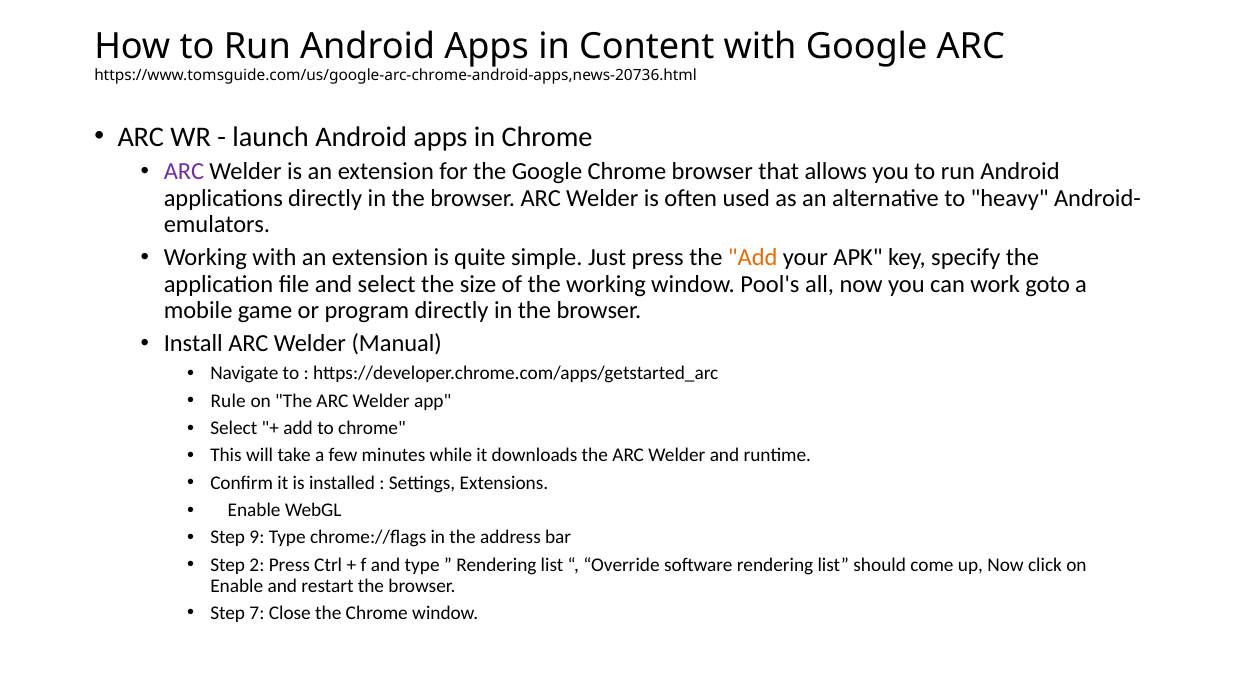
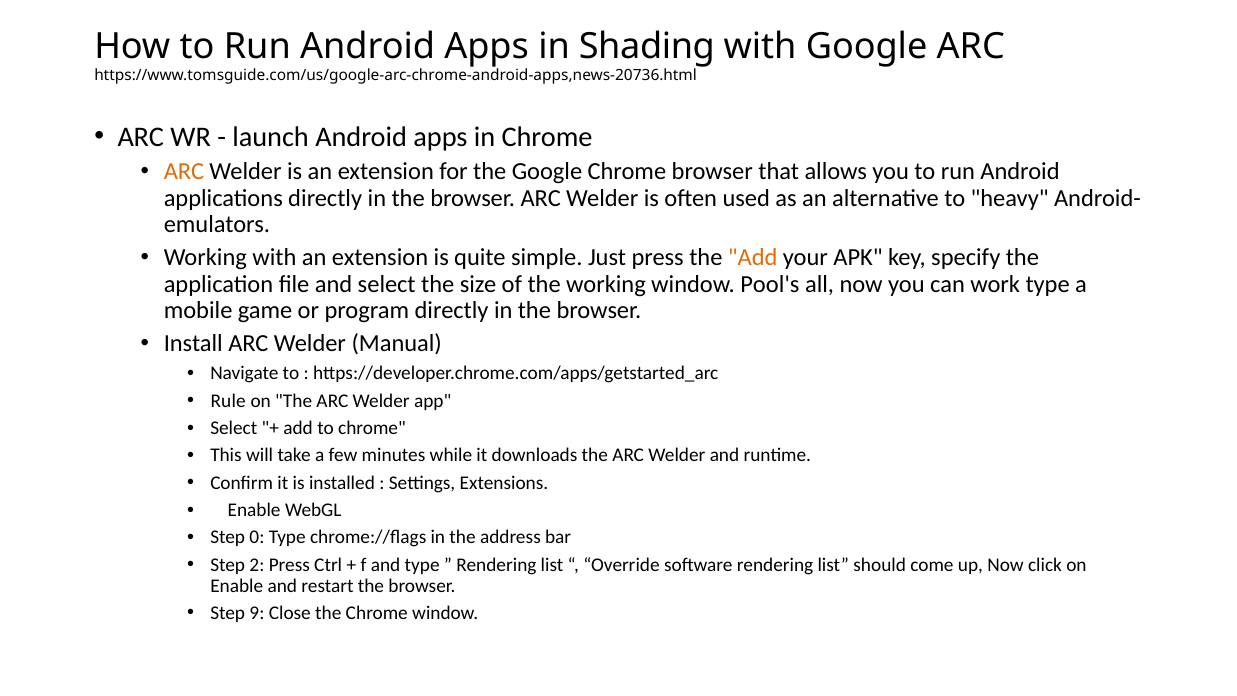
Content: Content -> Shading
ARC at (184, 172) colour: purple -> orange
work goto: goto -> type
9: 9 -> 0
7: 7 -> 9
